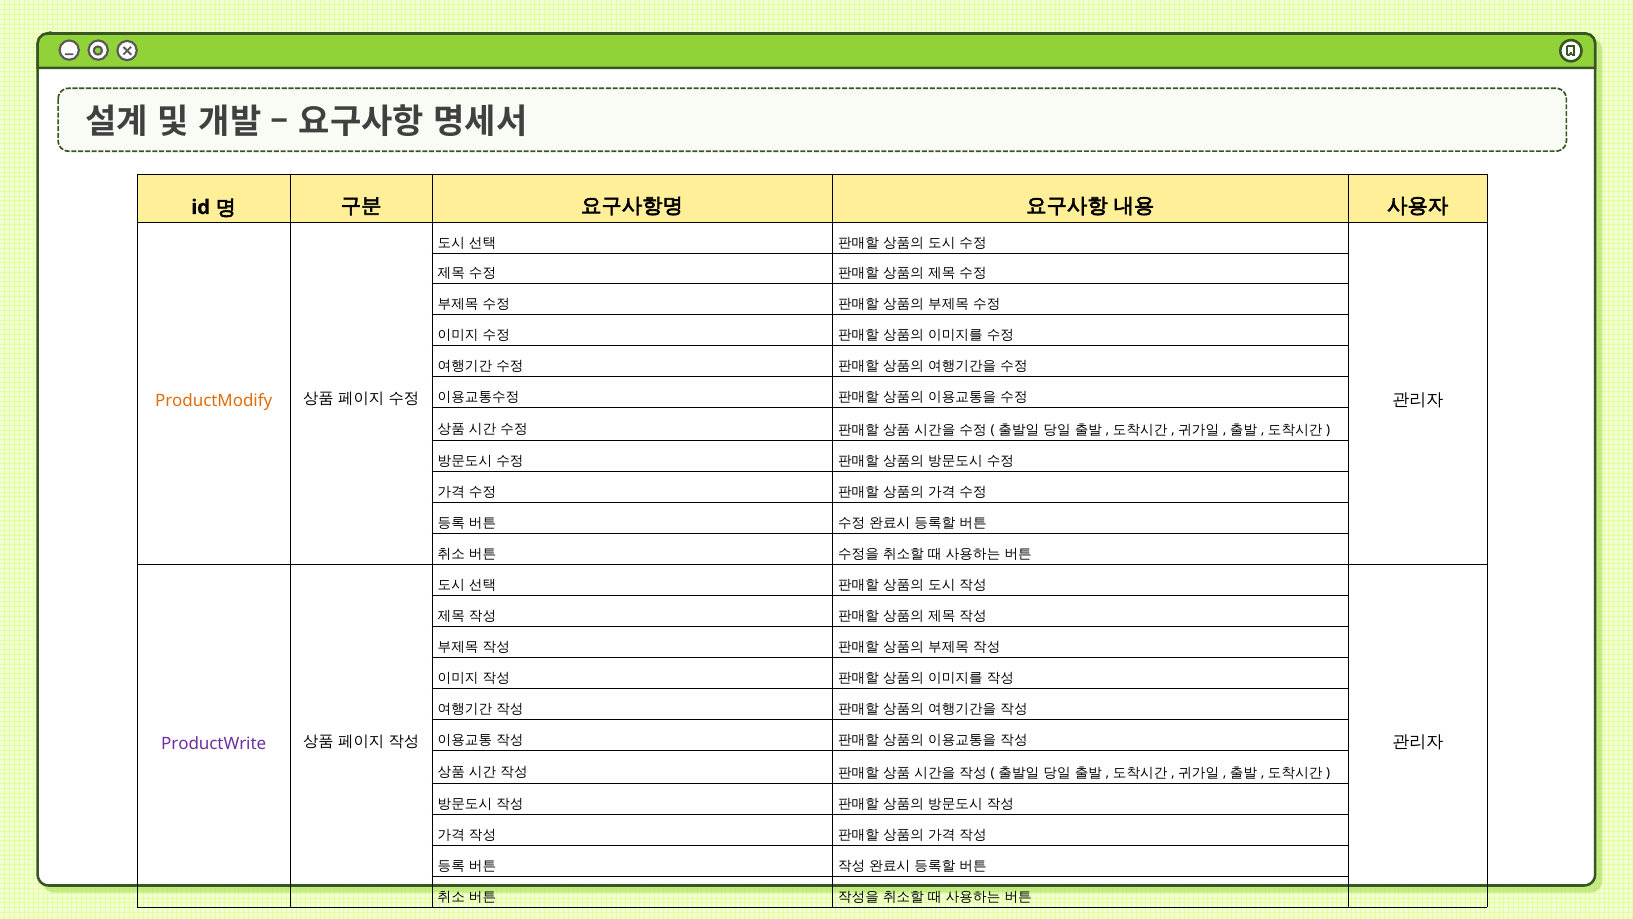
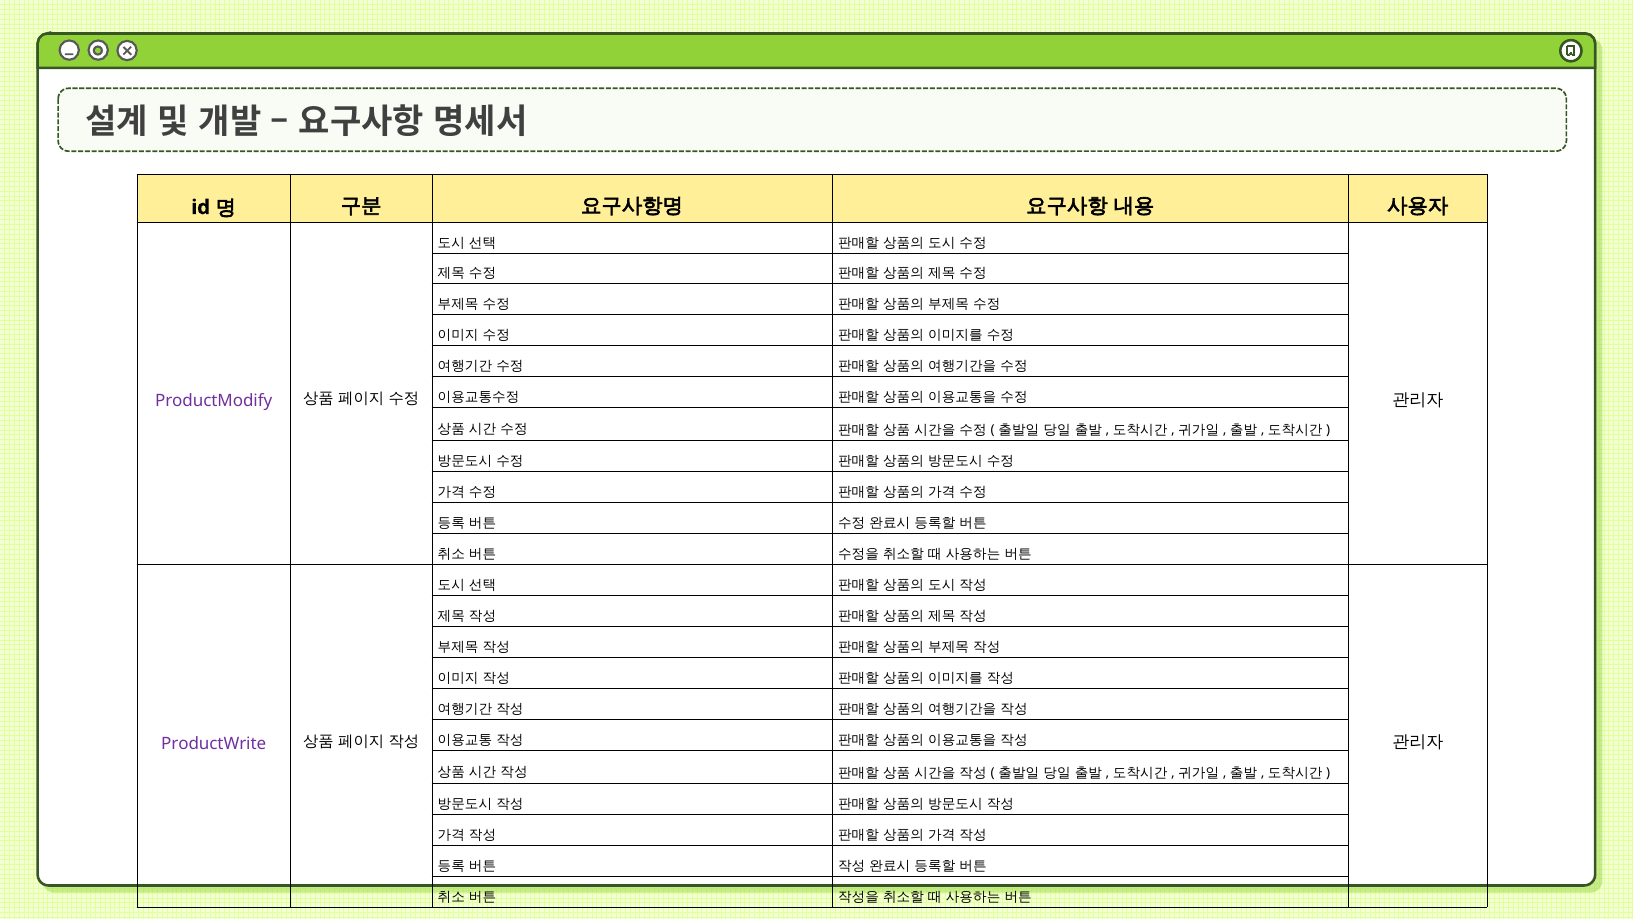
ProductModify colour: orange -> purple
